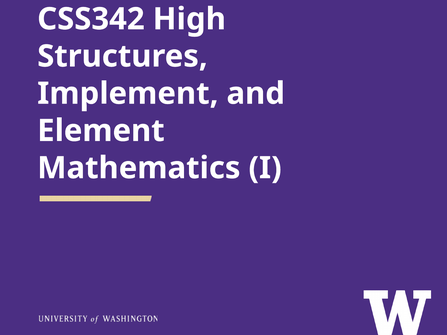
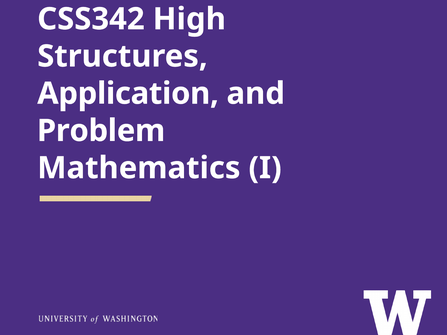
Implement: Implement -> Application
Element: Element -> Problem
